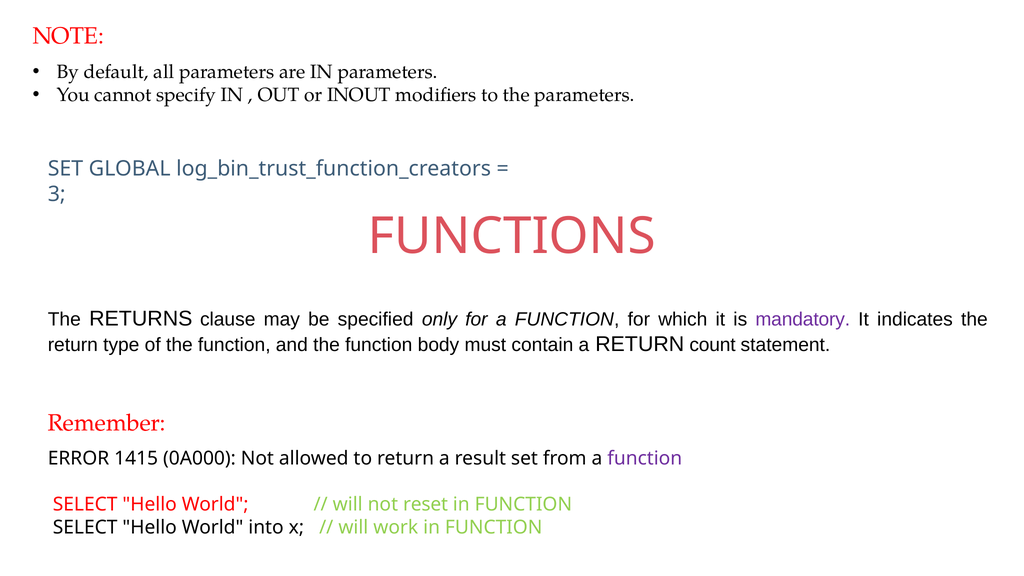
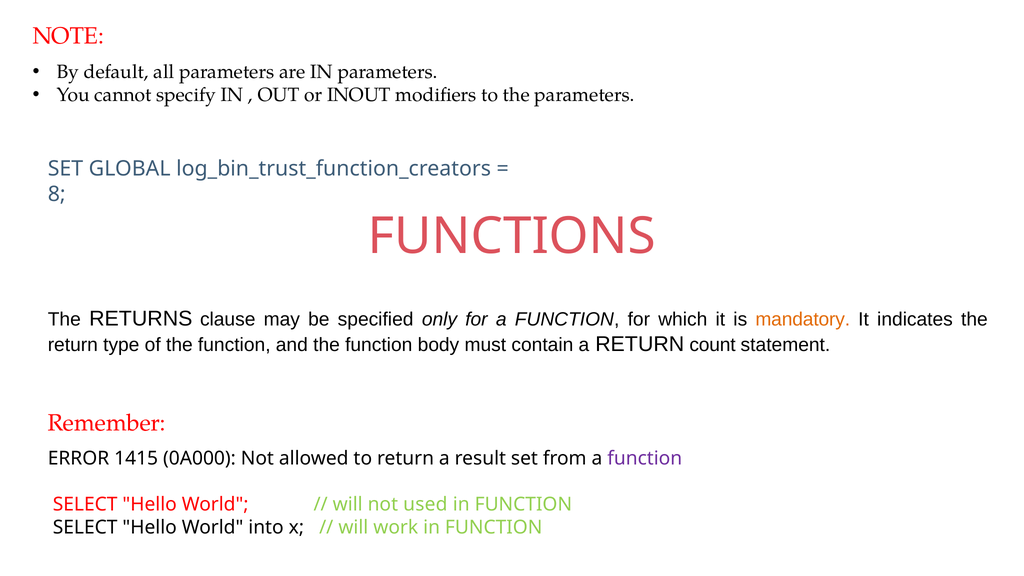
3: 3 -> 8
mandatory colour: purple -> orange
reset: reset -> used
